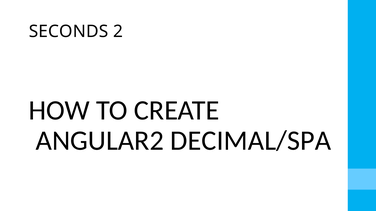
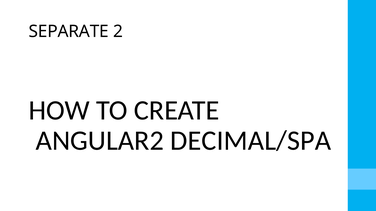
SECONDS: SECONDS -> SEPARATE
